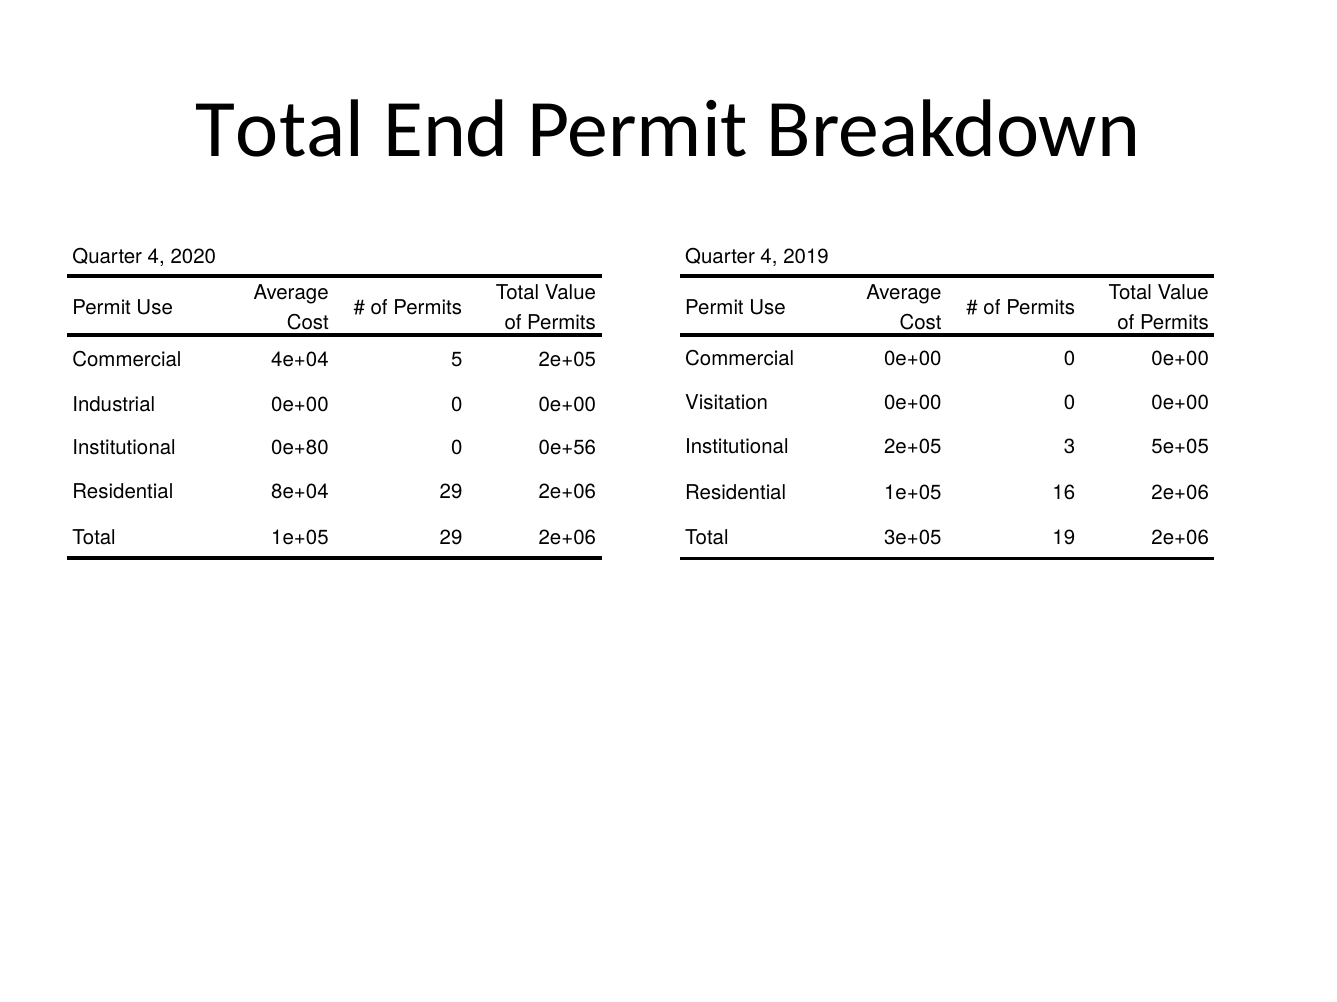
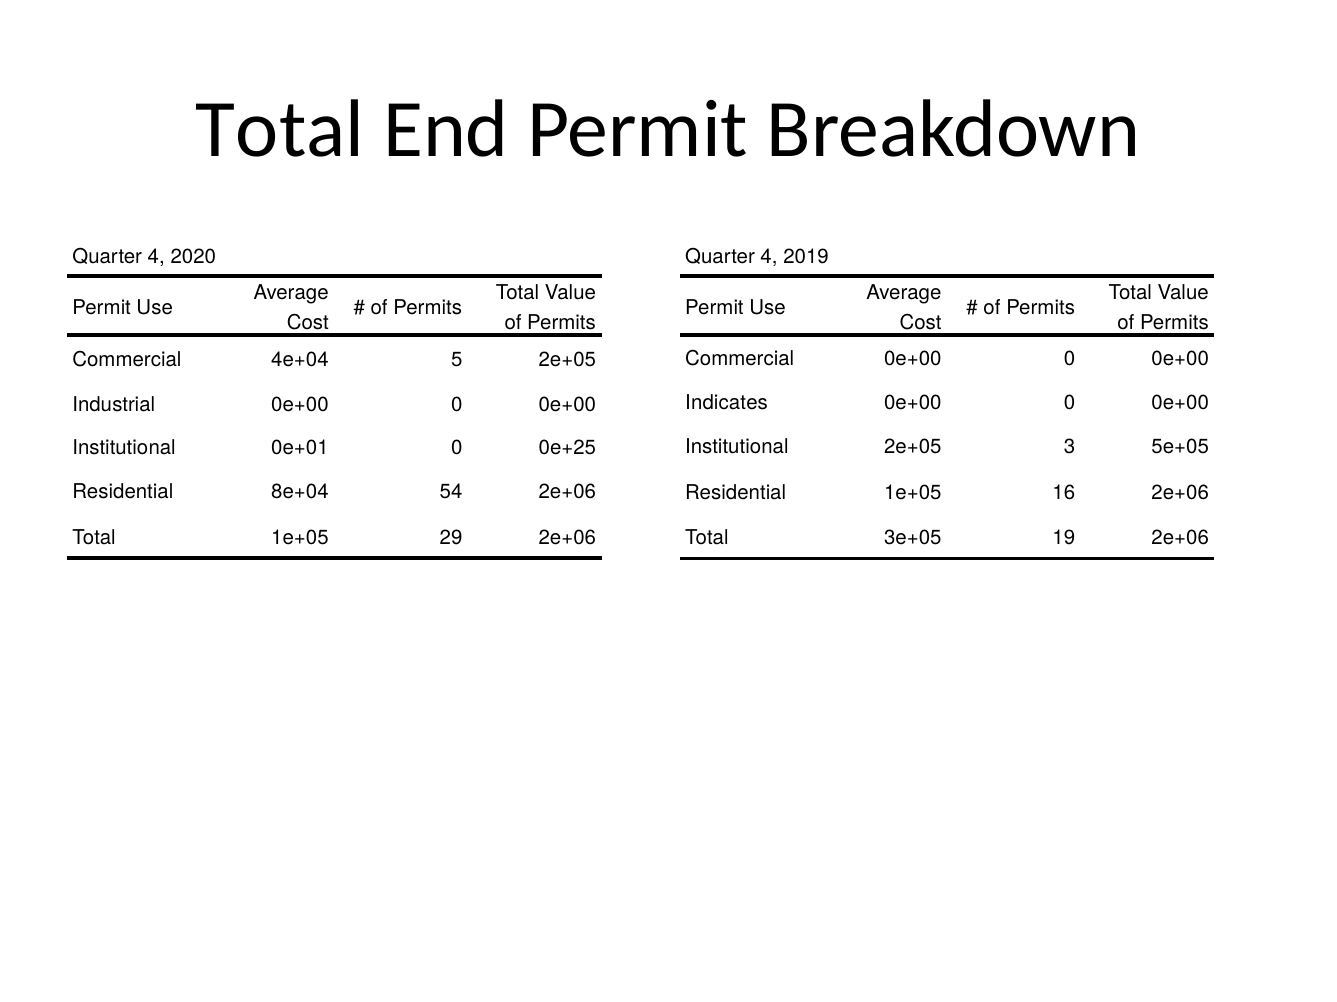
Visitation: Visitation -> Indicates
0e+80: 0e+80 -> 0e+01
0e+56: 0e+56 -> 0e+25
8e+04 29: 29 -> 54
